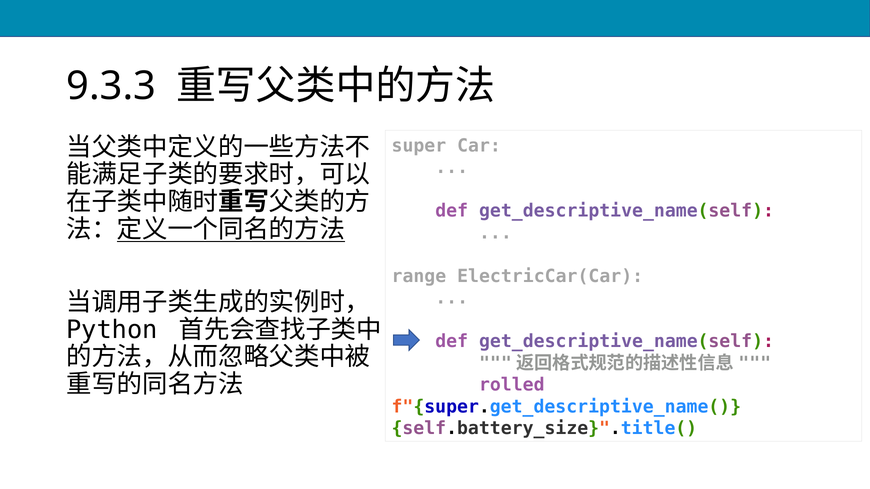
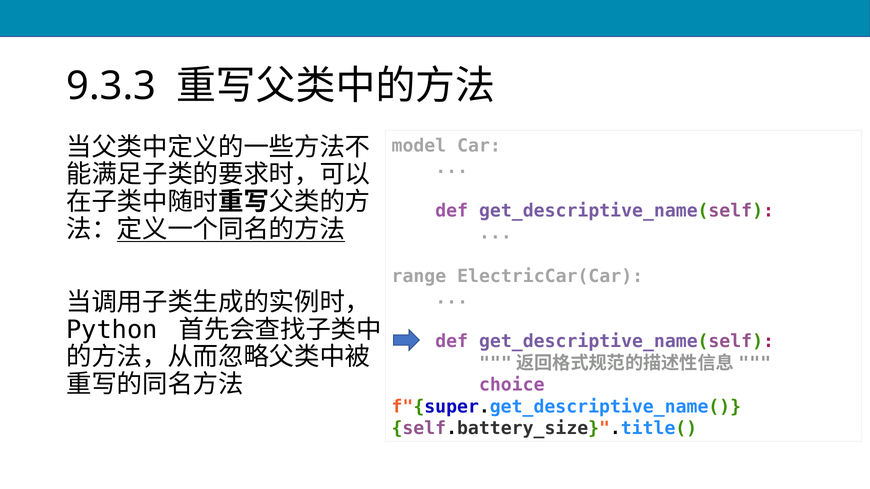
super: super -> model
rolled: rolled -> choice
